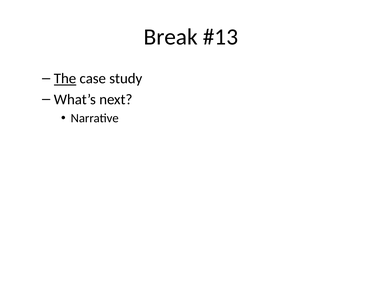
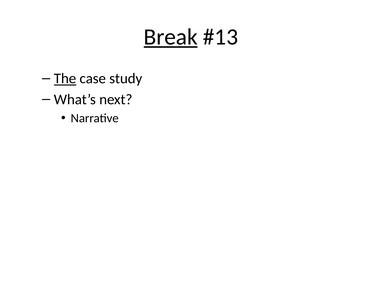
Break underline: none -> present
